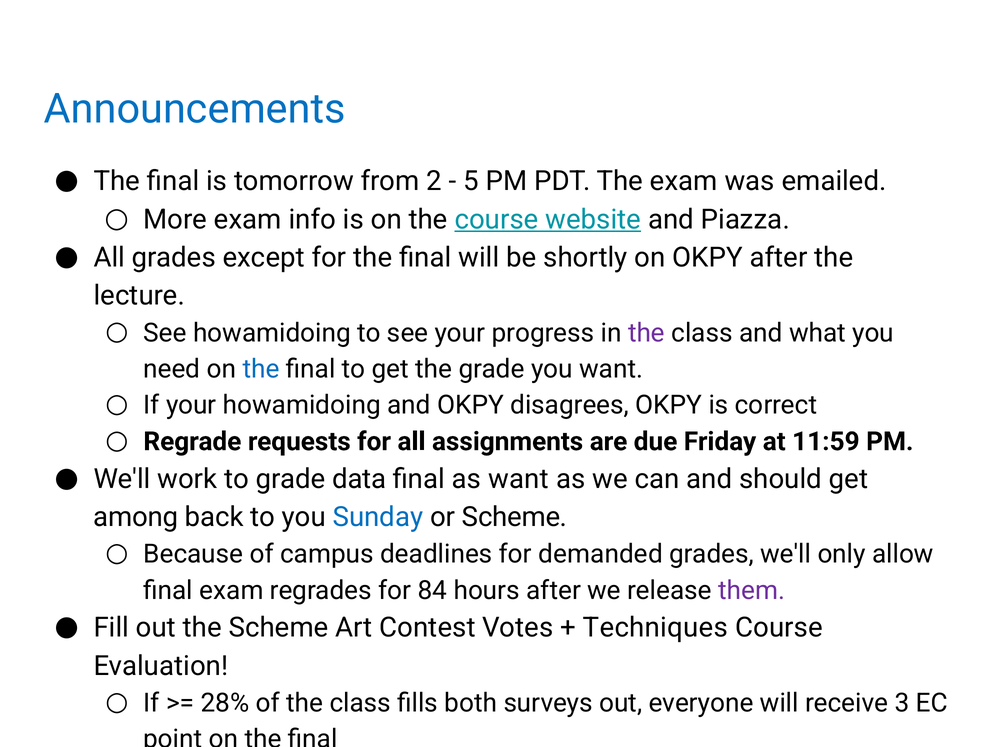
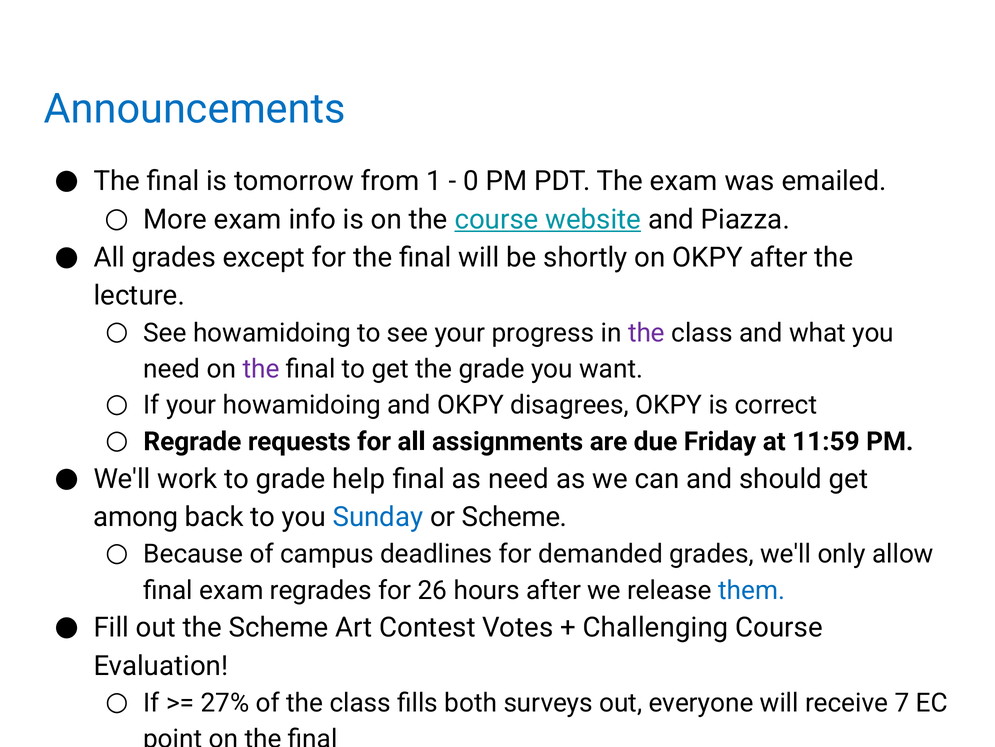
2: 2 -> 1
5: 5 -> 0
the at (261, 369) colour: blue -> purple
data: data -> help
as want: want -> need
84: 84 -> 26
them colour: purple -> blue
Techniques: Techniques -> Challenging
28%: 28% -> 27%
3: 3 -> 7
